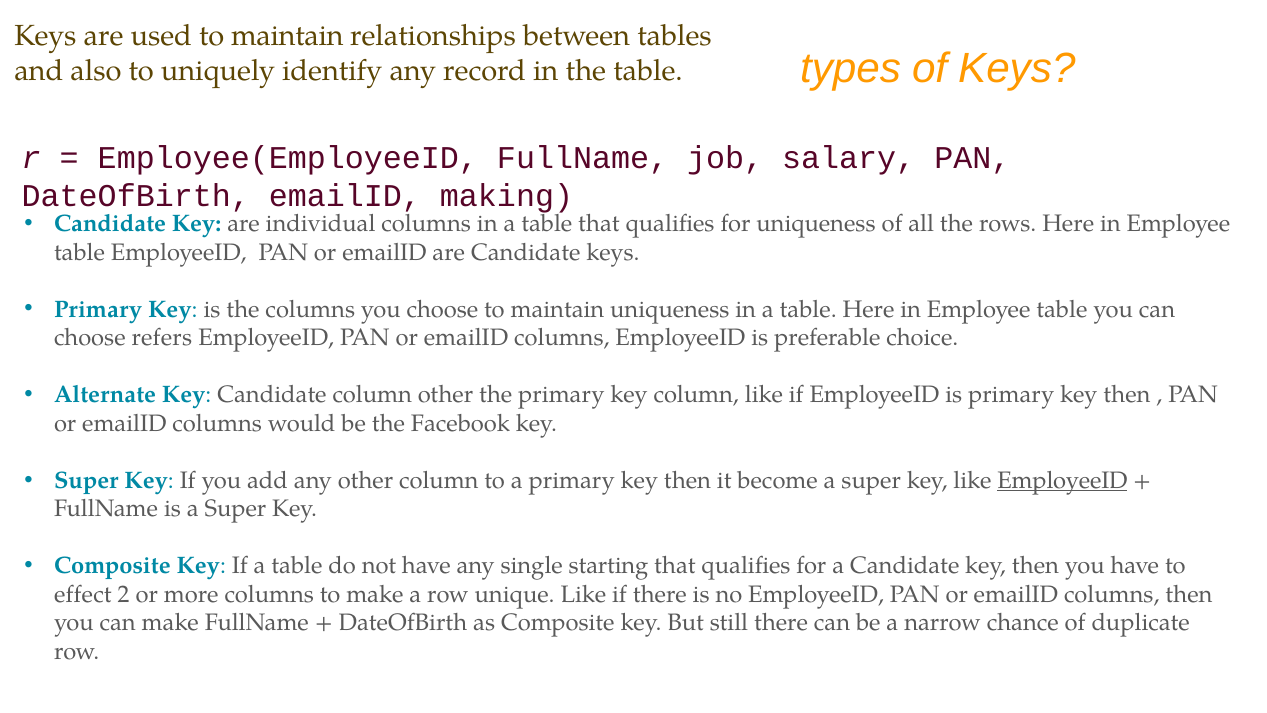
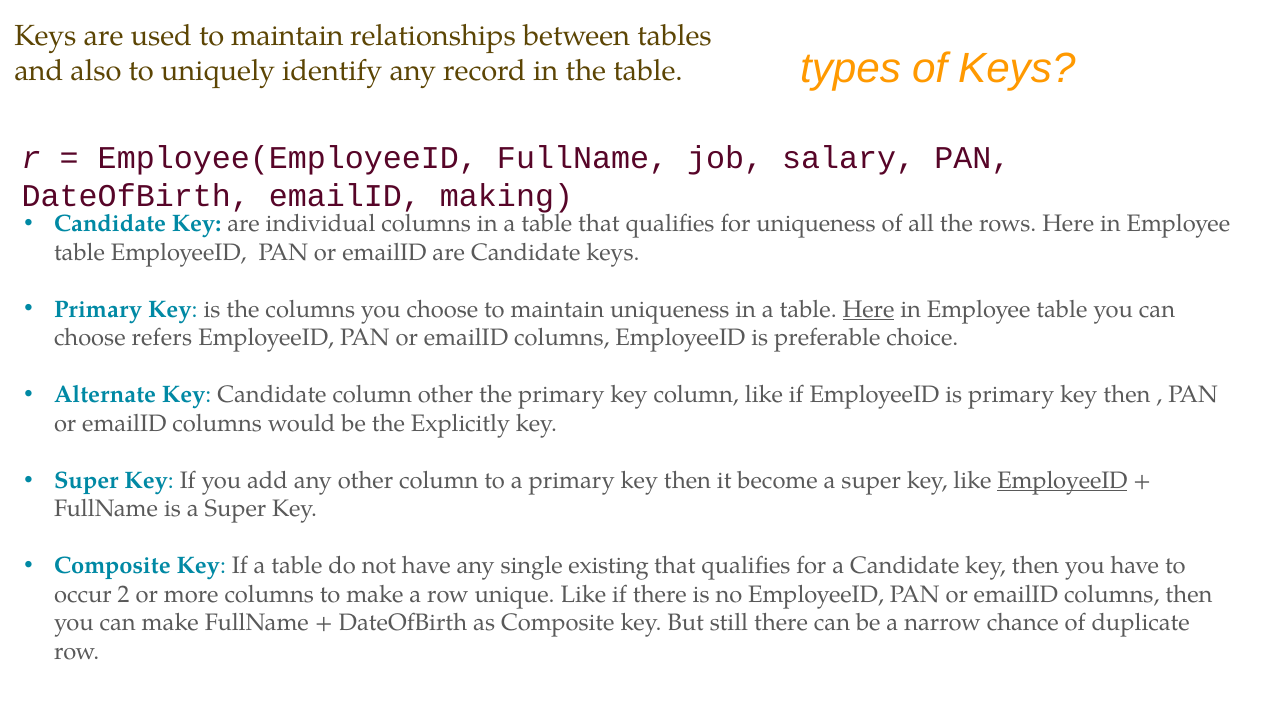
Here at (869, 309) underline: none -> present
Facebook: Facebook -> Explicitly
starting: starting -> existing
effect: effect -> occur
